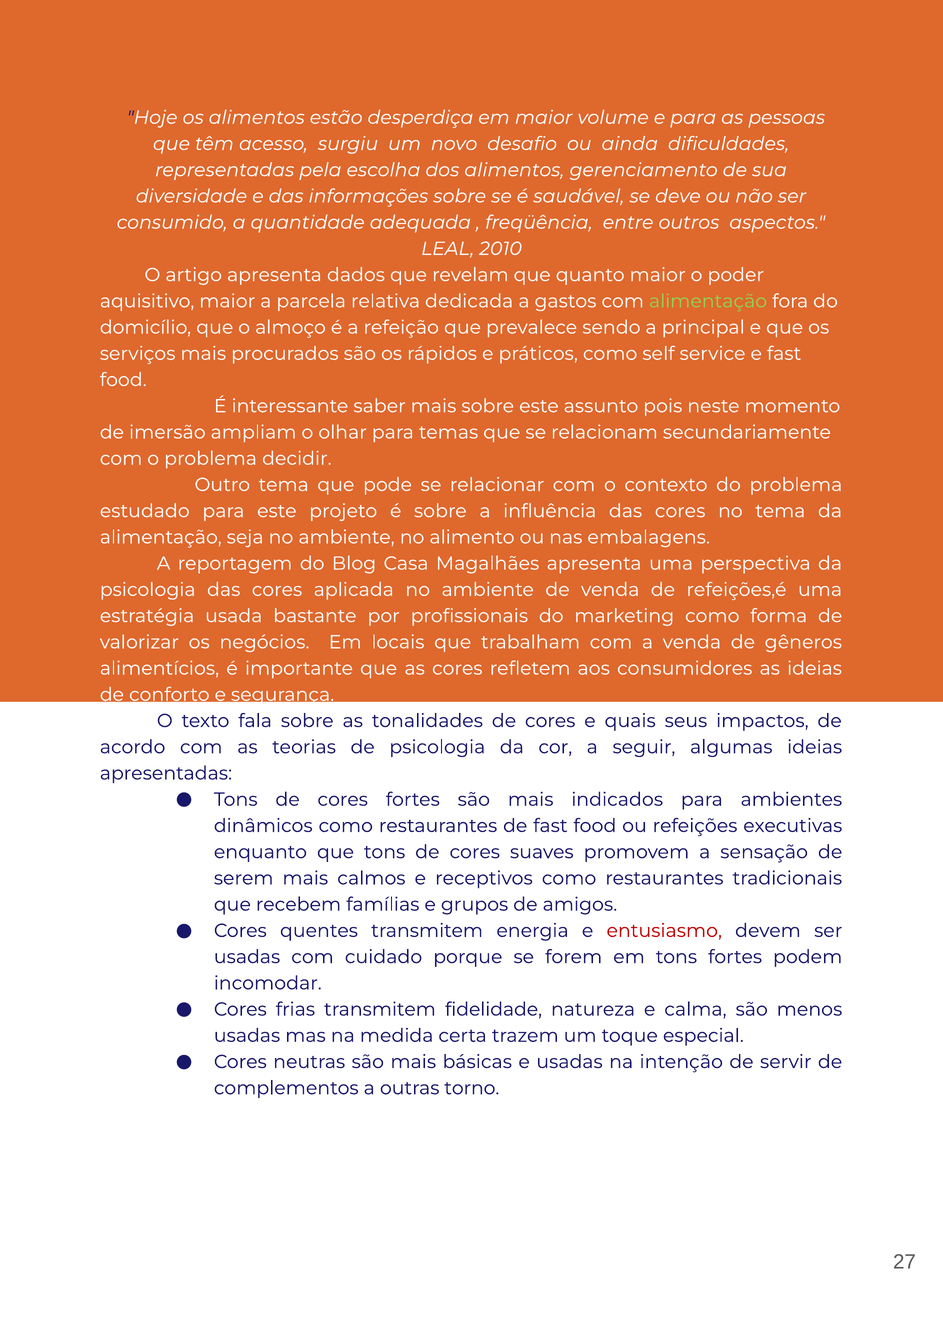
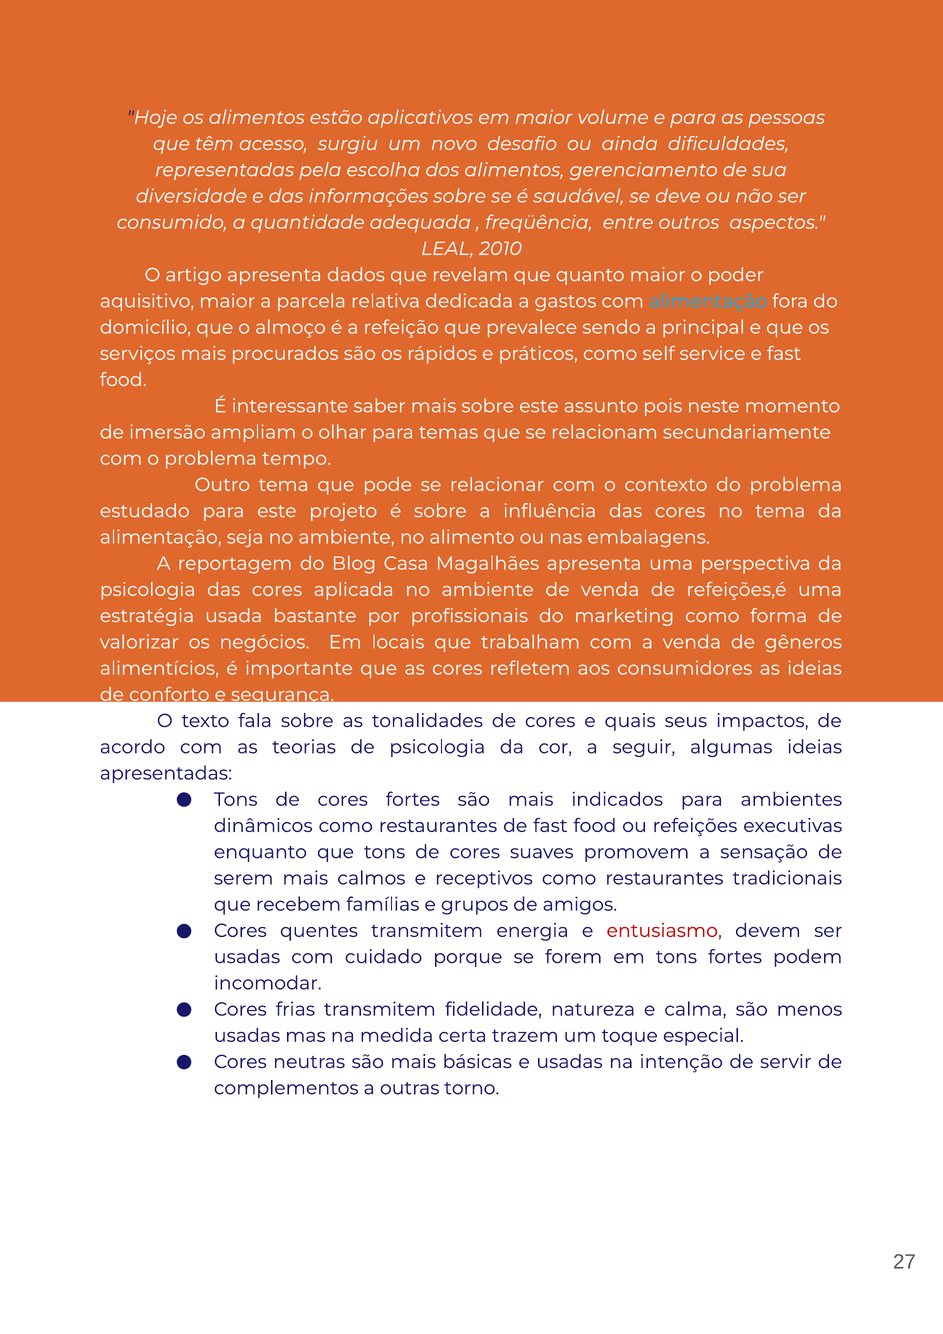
desperdiça: desperdiça -> aplicativos
alimentação at (708, 301) colour: light green -> light blue
decidir: decidir -> tempo
